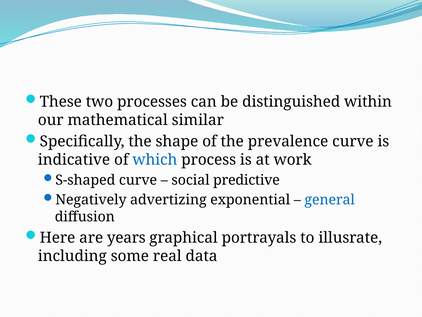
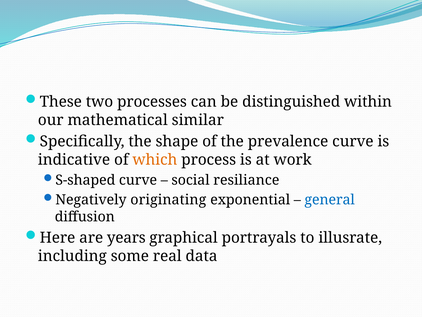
which colour: blue -> orange
predictive: predictive -> resiliance
advertizing: advertizing -> originating
